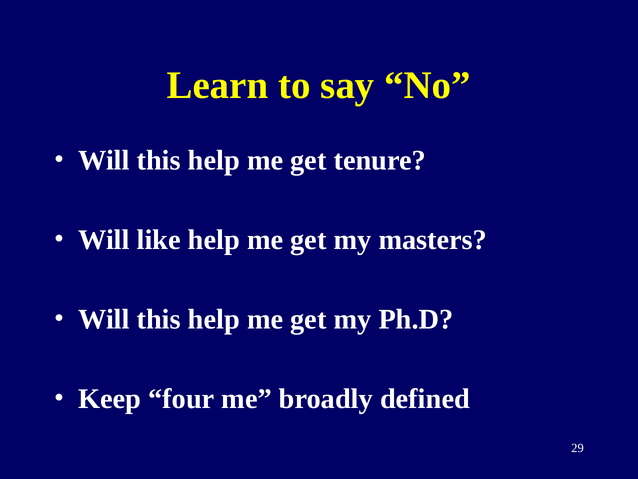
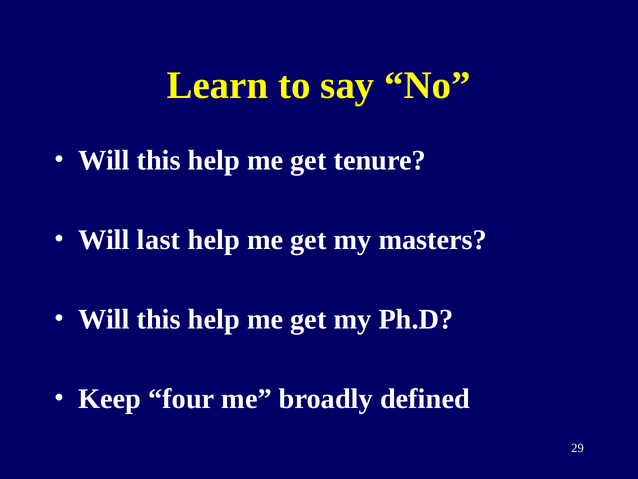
like: like -> last
